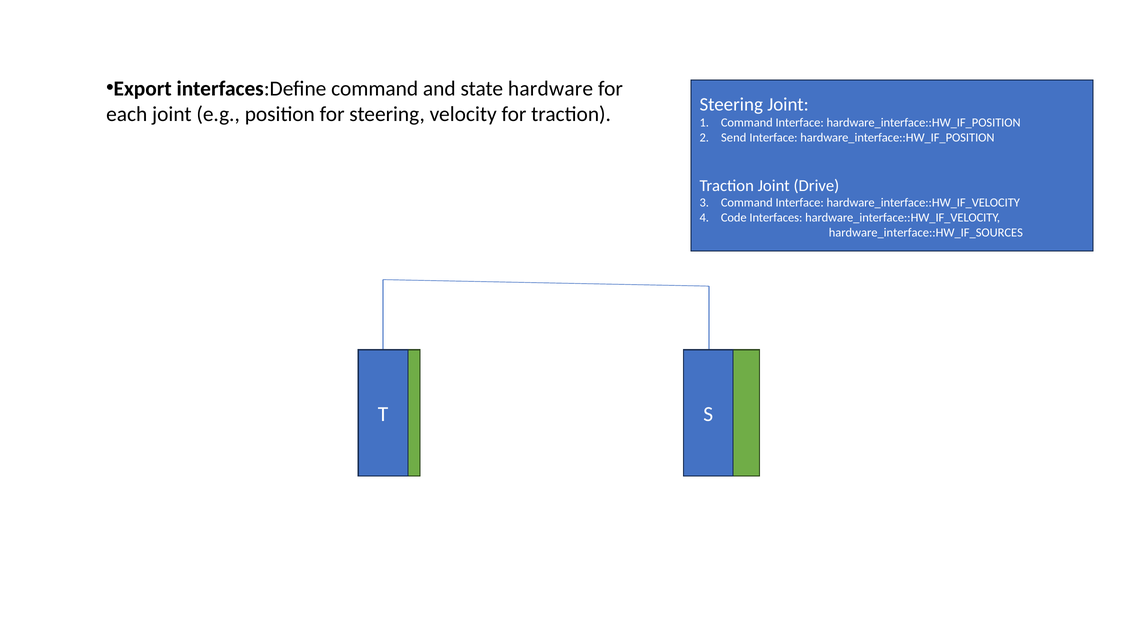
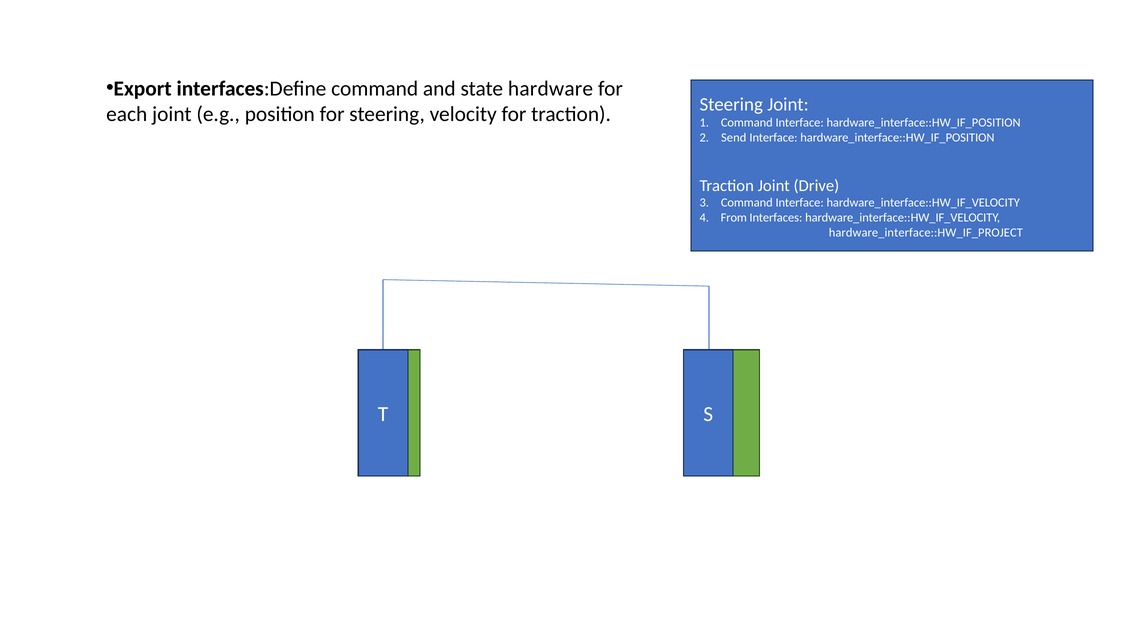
Code: Code -> From
hardware_interface::HW_IF_SOURCES: hardware_interface::HW_IF_SOURCES -> hardware_interface::HW_IF_PROJECT
